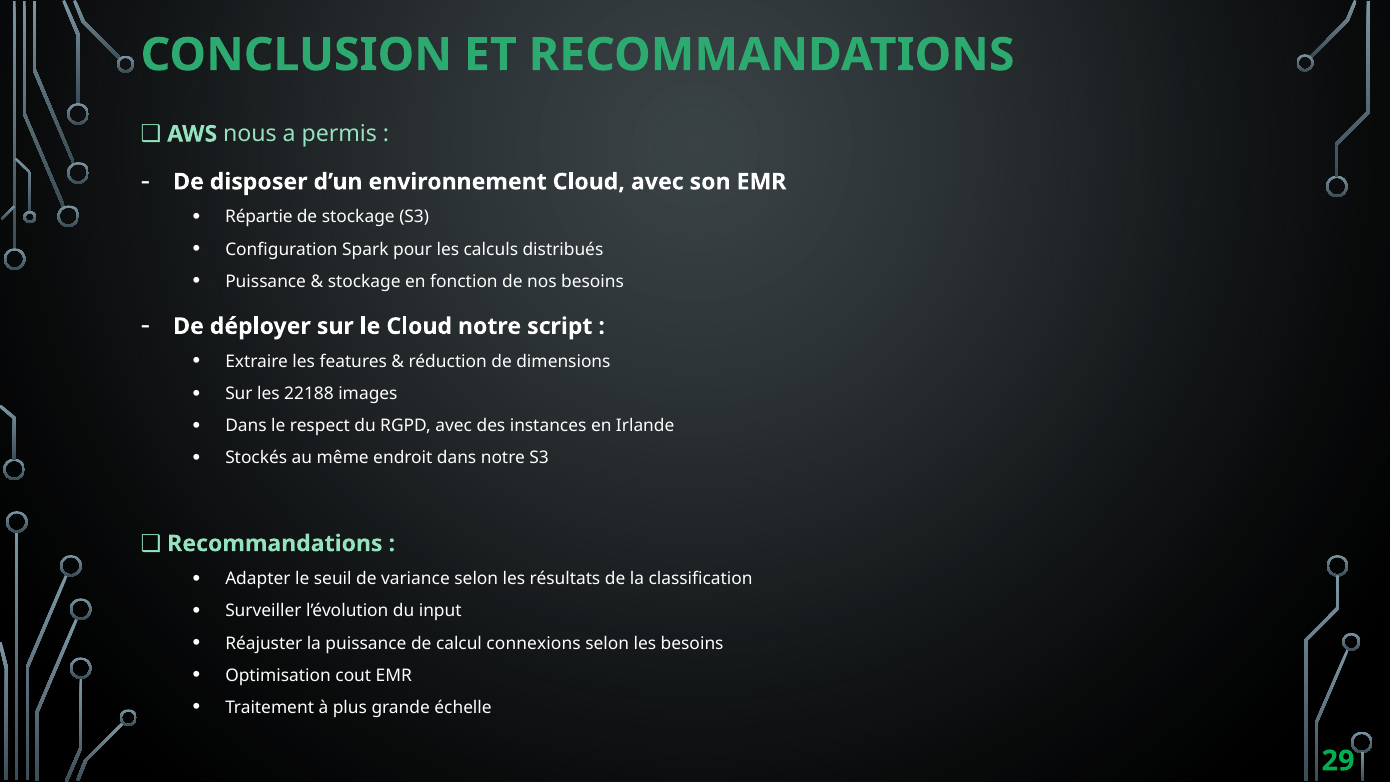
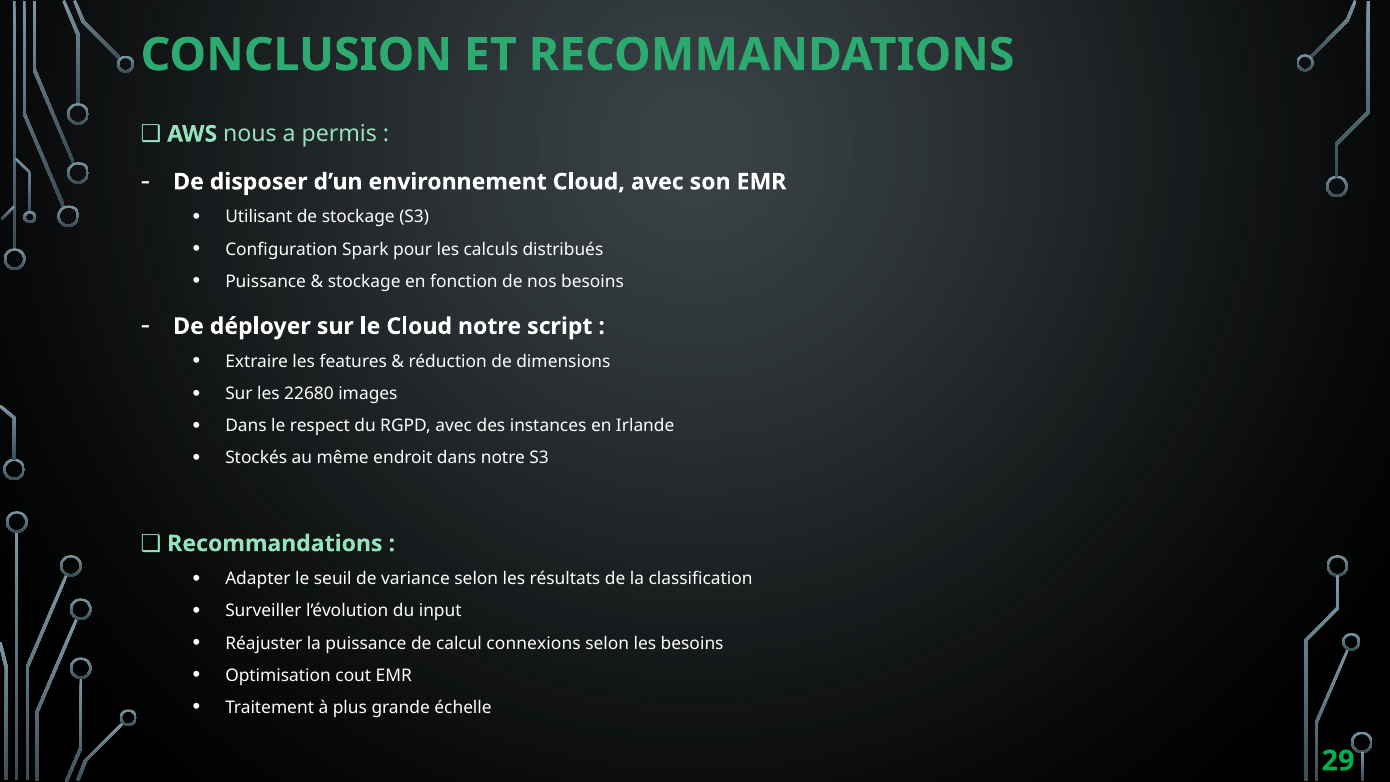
Répartie: Répartie -> Utilisant
22188: 22188 -> 22680
